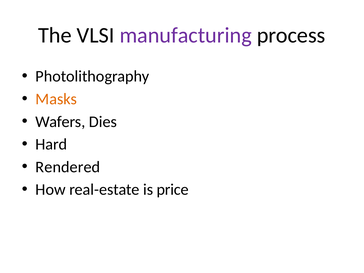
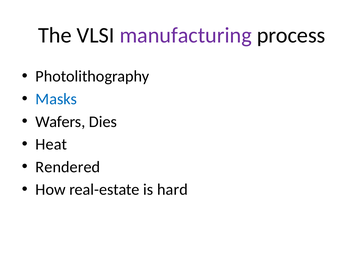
Masks colour: orange -> blue
Hard: Hard -> Heat
price: price -> hard
